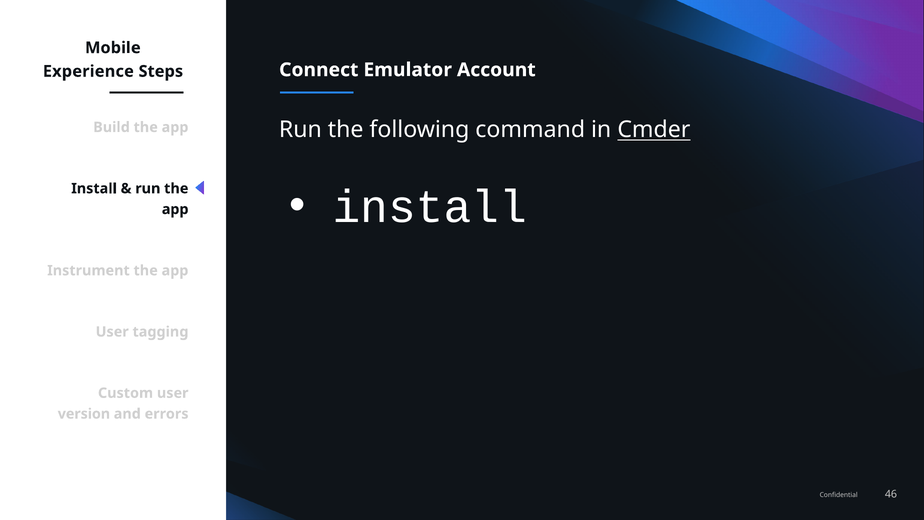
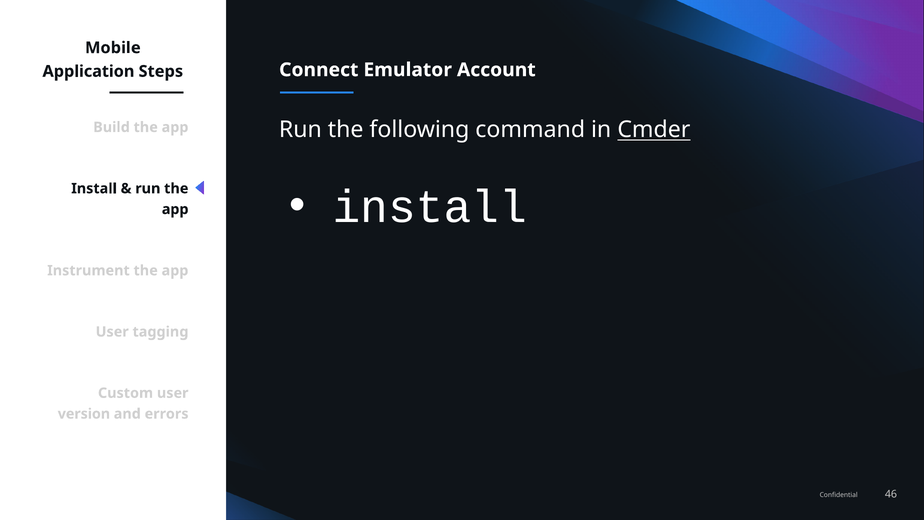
Experience: Experience -> Application
